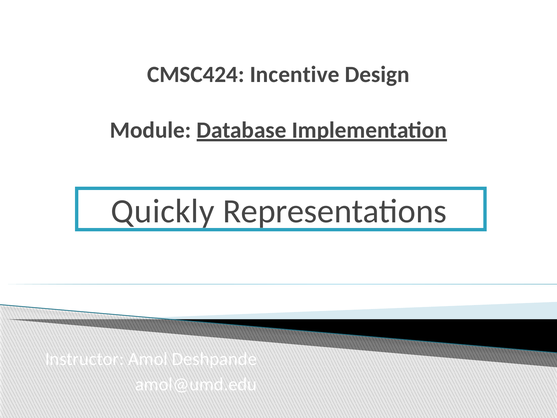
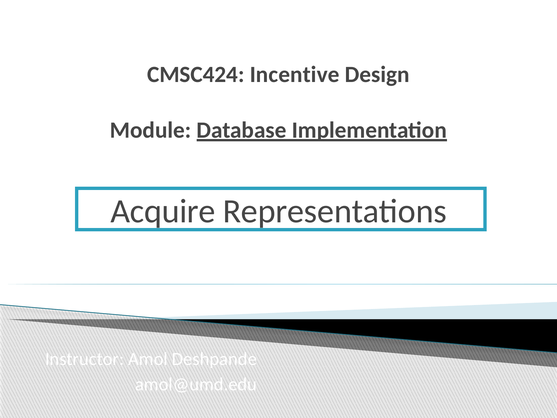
Quickly: Quickly -> Acquire
